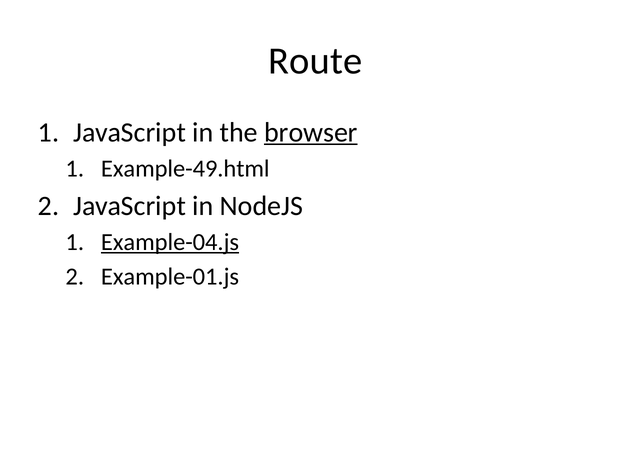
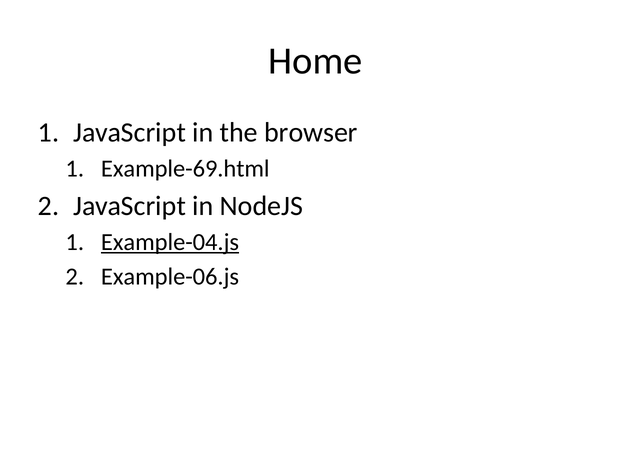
Route: Route -> Home
browser underline: present -> none
Example-49.html: Example-49.html -> Example-69.html
Example-01.js: Example-01.js -> Example-06.js
